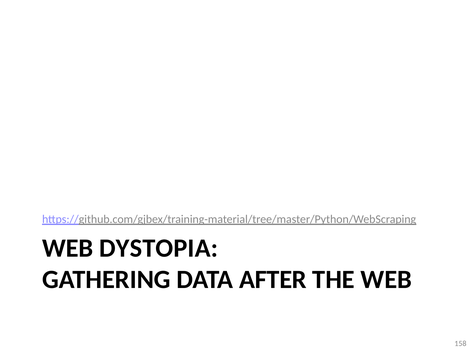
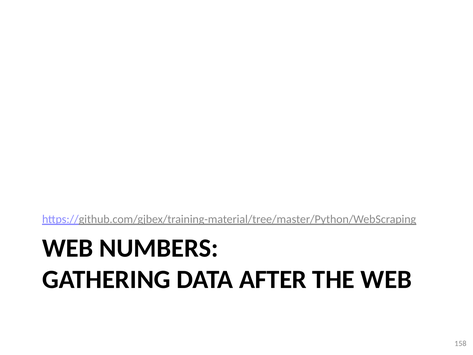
DYSTOPIA: DYSTOPIA -> NUMBERS
